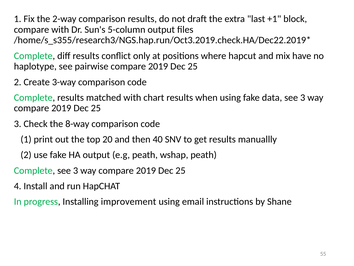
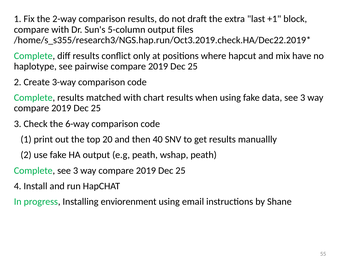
8-way: 8-way -> 6-way
improvement: improvement -> enviorenment
